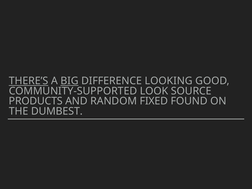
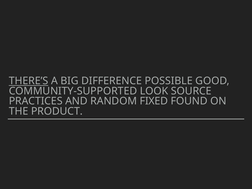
BIG underline: present -> none
LOOKING: LOOKING -> POSSIBLE
PRODUCTS: PRODUCTS -> PRACTICES
DUMBEST: DUMBEST -> PRODUCT
